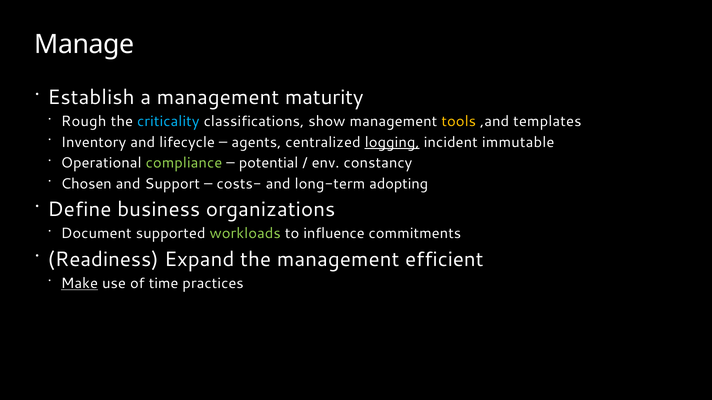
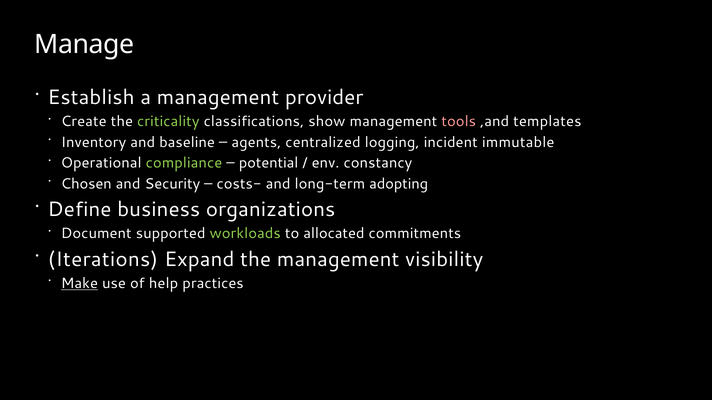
maturity: maturity -> provider
Rough: Rough -> Create
criticality colour: light blue -> light green
tools colour: yellow -> pink
lifecycle: lifecycle -> baseline
logging underline: present -> none
Support: Support -> Security
influence: influence -> allocated
Readiness: Readiness -> Iterations
efficient: efficient -> visibility
time: time -> help
